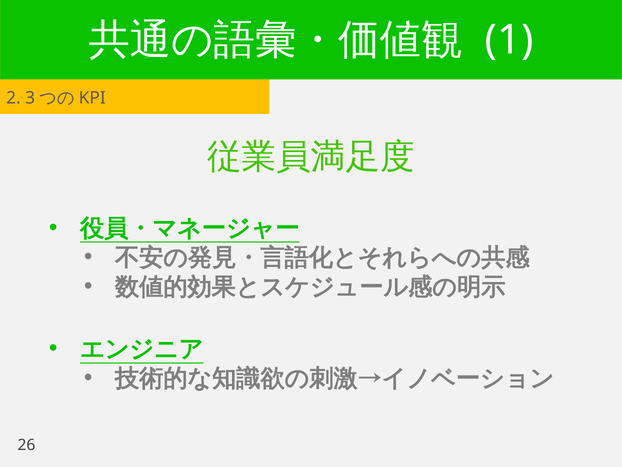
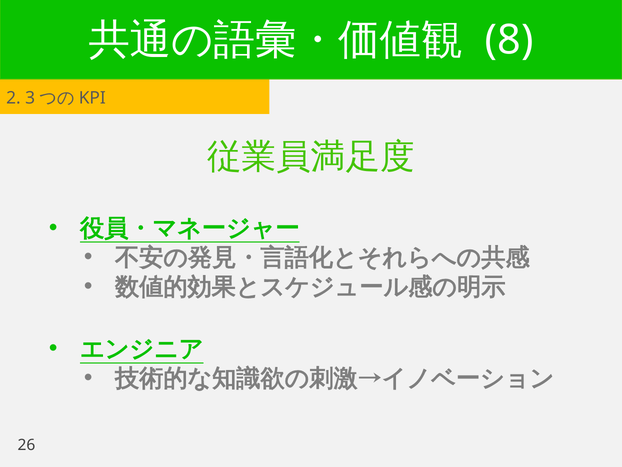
1: 1 -> 8
